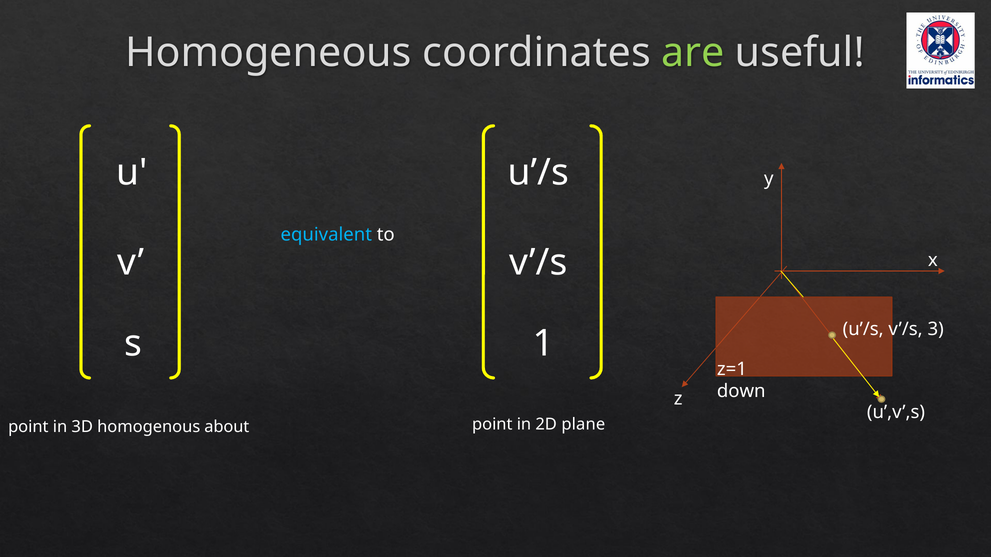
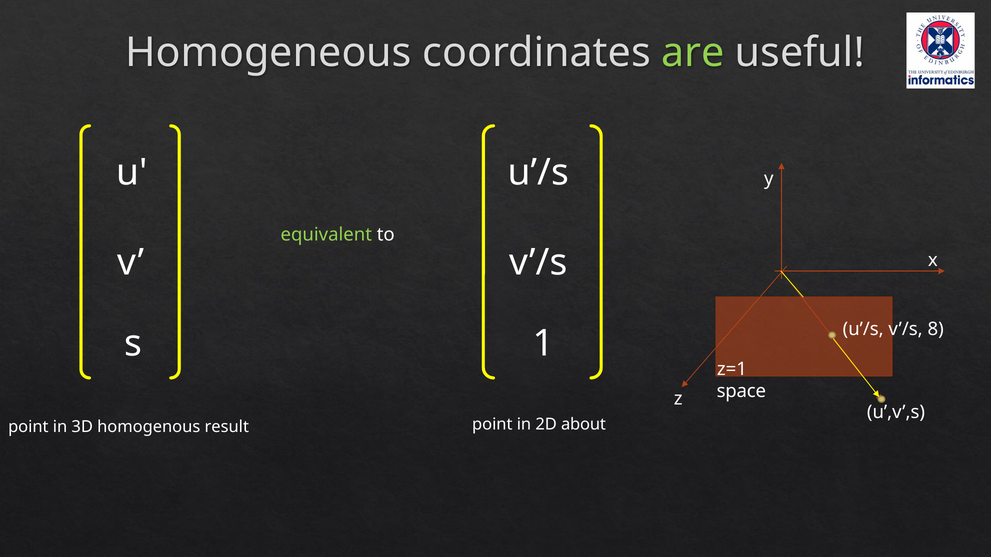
equivalent colour: light blue -> light green
3: 3 -> 8
down: down -> space
about: about -> result
plane: plane -> about
